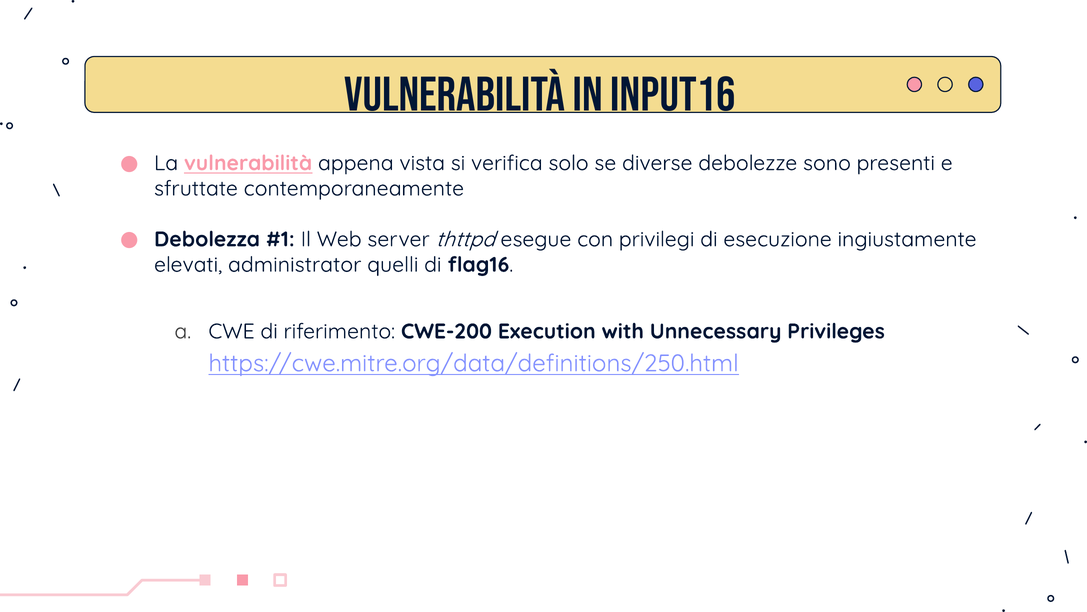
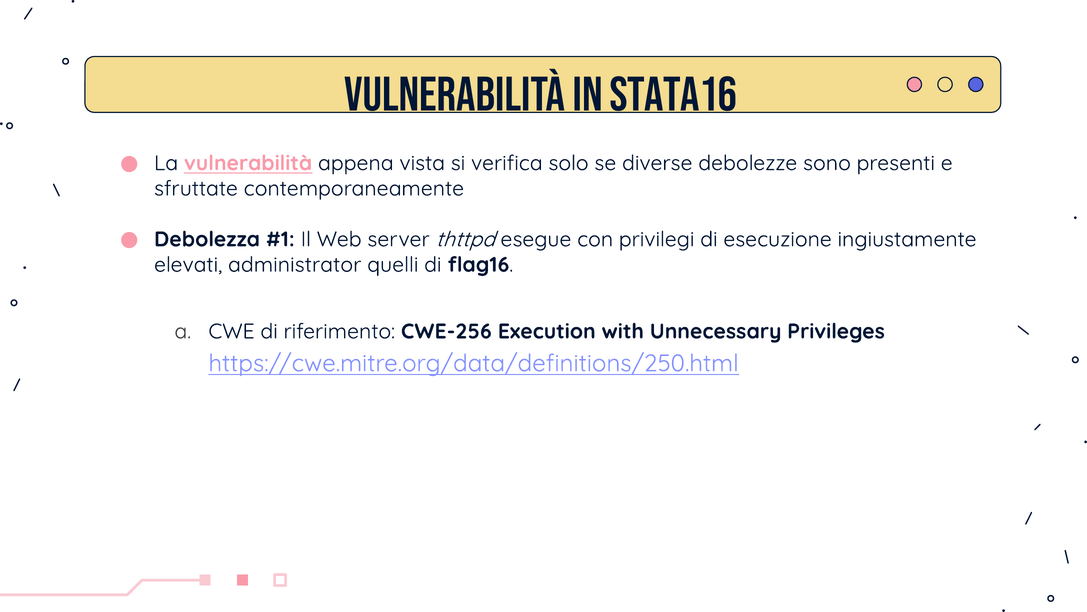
INPUT16: INPUT16 -> STATA16
CWE-200: CWE-200 -> CWE-256
